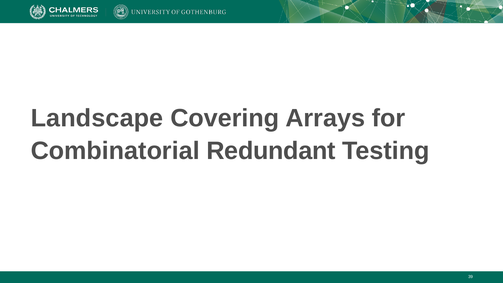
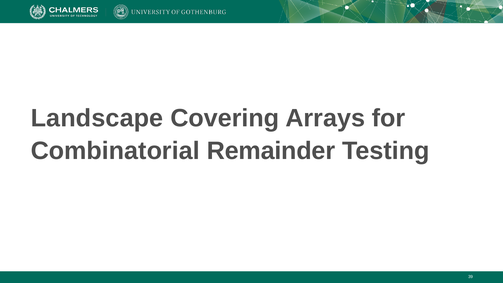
Redundant: Redundant -> Remainder
